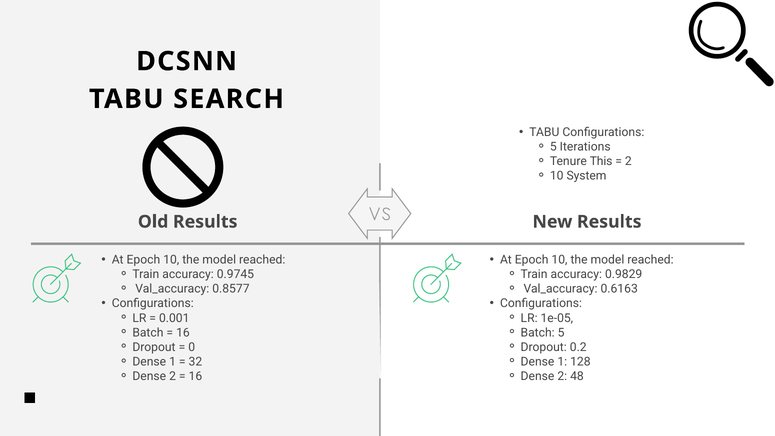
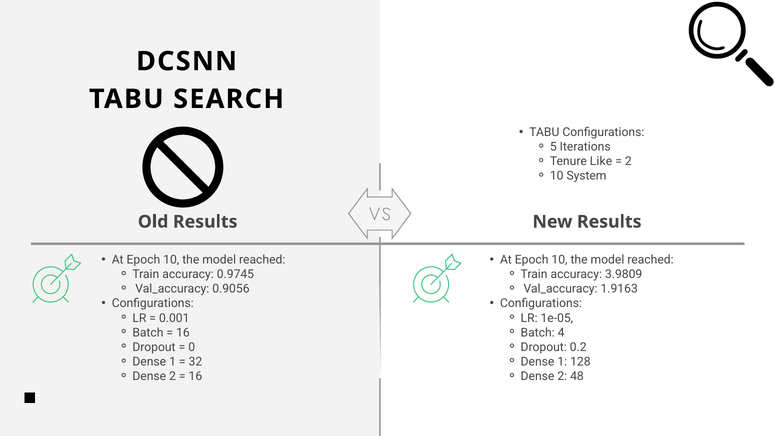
This: This -> Like
0.9829: 0.9829 -> 3.9809
0.8577: 0.8577 -> 0.9056
0.6163: 0.6163 -> 1.9163
Batch 5: 5 -> 4
